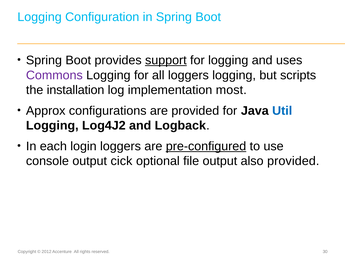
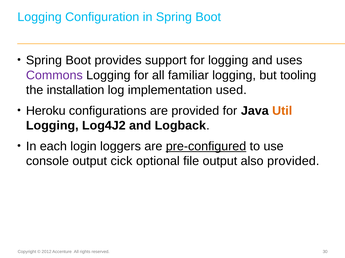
support underline: present -> none
all loggers: loggers -> familiar
scripts: scripts -> tooling
most: most -> used
Approx: Approx -> Heroku
Util colour: blue -> orange
